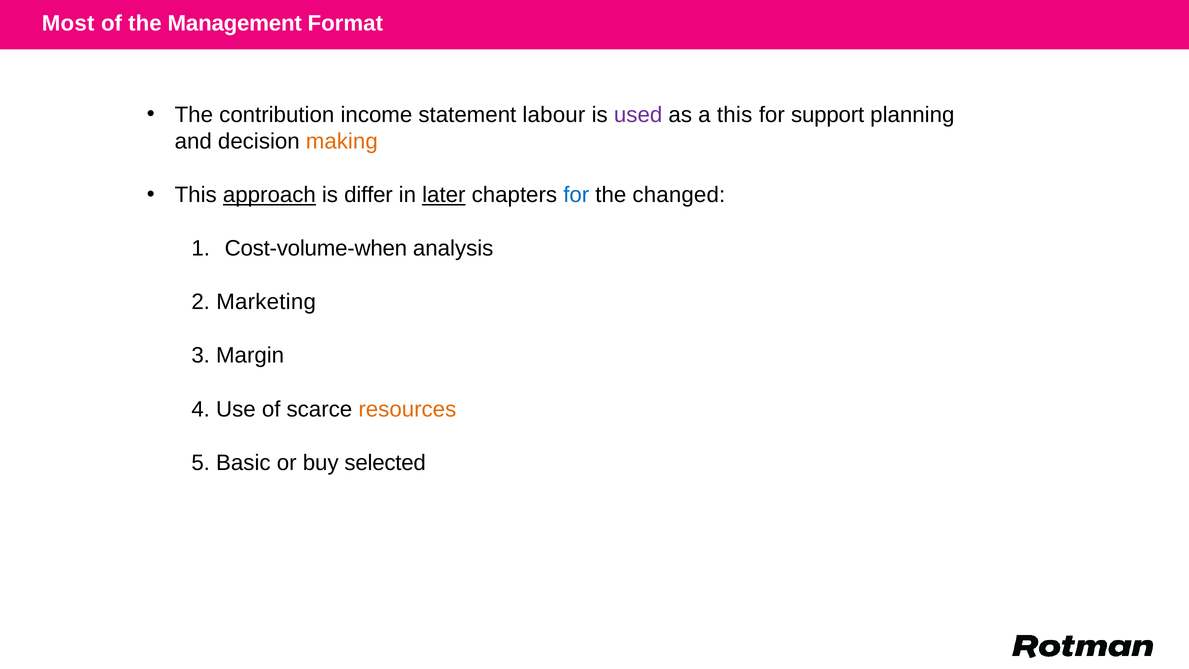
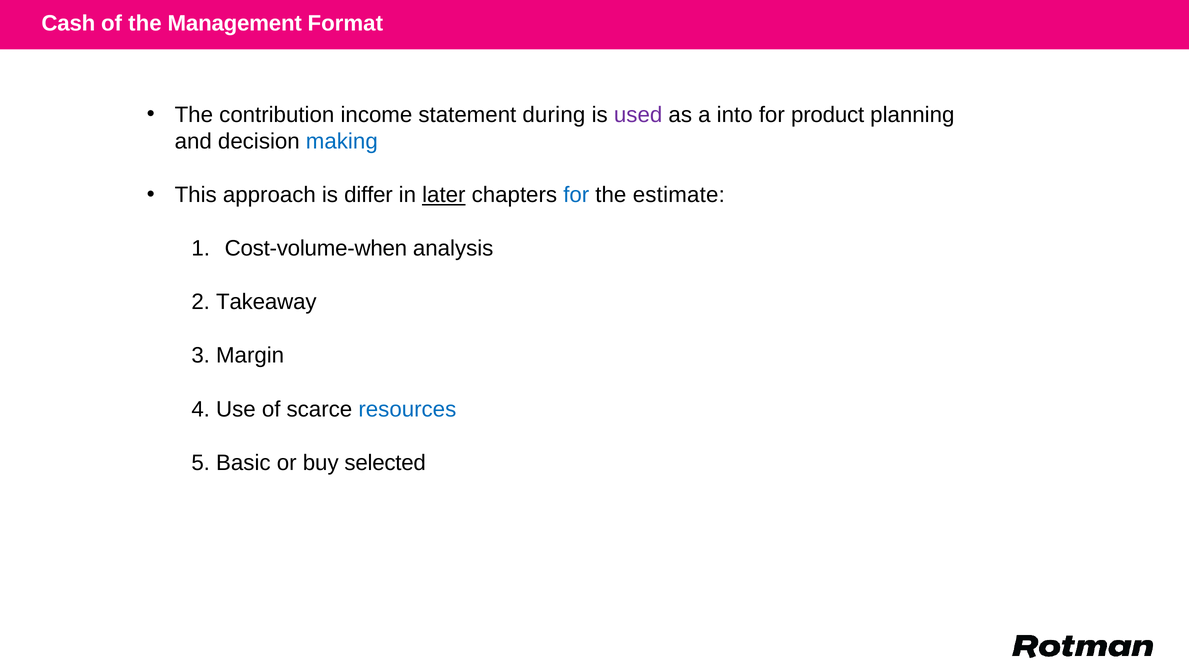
Most: Most -> Cash
labour: labour -> during
a this: this -> into
support: support -> product
making colour: orange -> blue
approach underline: present -> none
changed: changed -> estimate
Marketing: Marketing -> Takeaway
resources colour: orange -> blue
